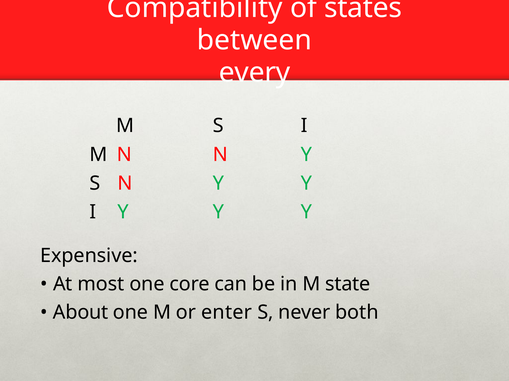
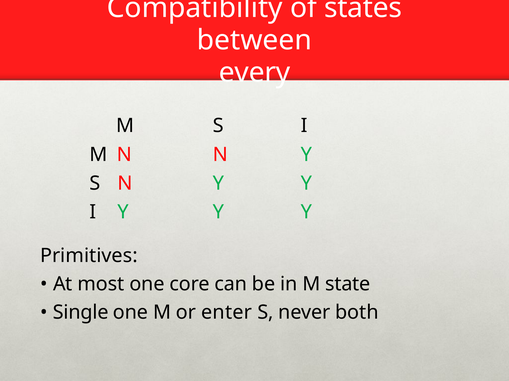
Expensive: Expensive -> Primitives
About: About -> Single
